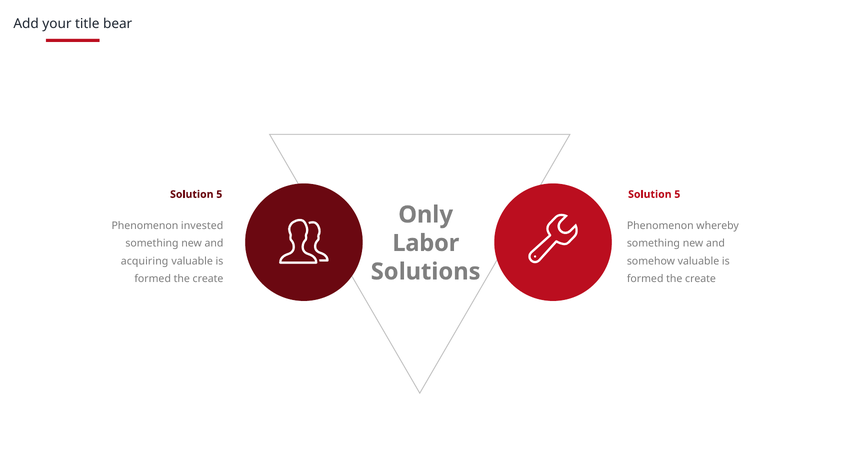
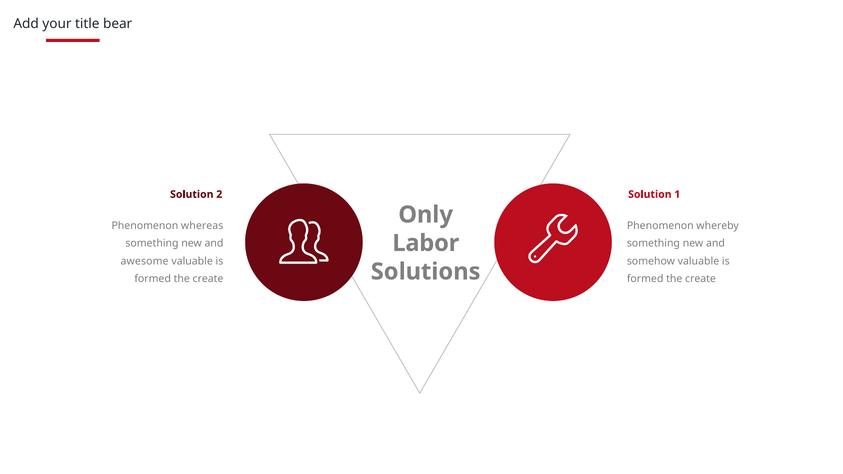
5 at (219, 194): 5 -> 2
5 at (677, 194): 5 -> 1
invested: invested -> whereas
acquiring: acquiring -> awesome
